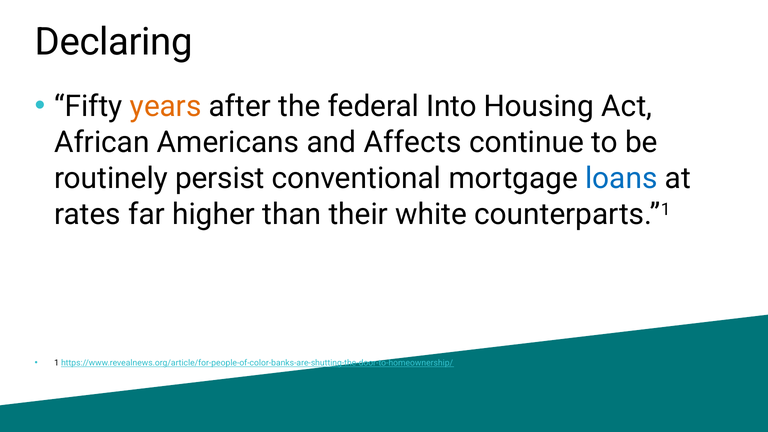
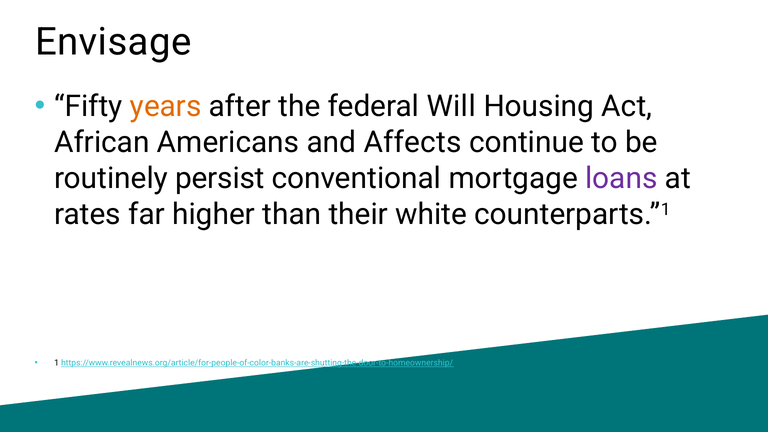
Declaring: Declaring -> Envisage
Into: Into -> Will
loans colour: blue -> purple
